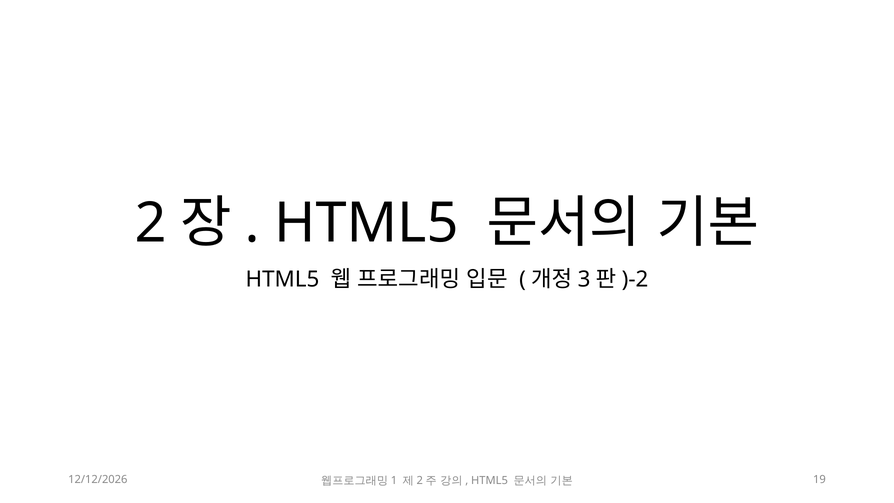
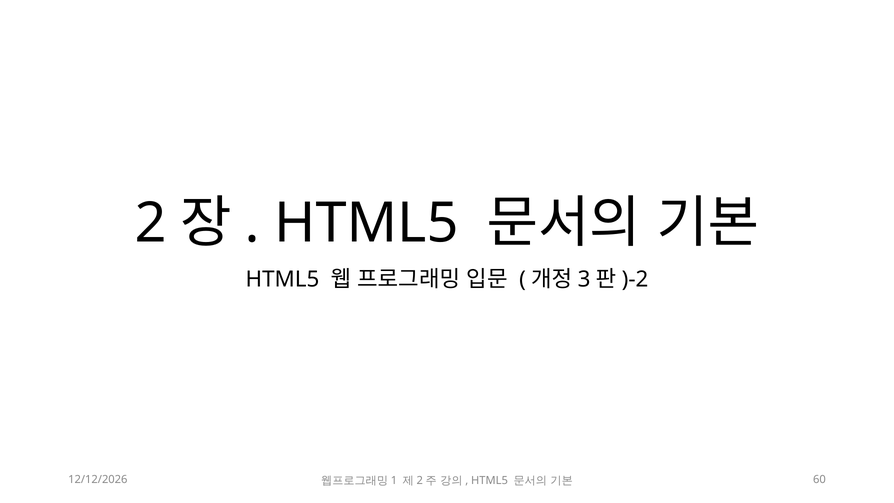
19: 19 -> 60
